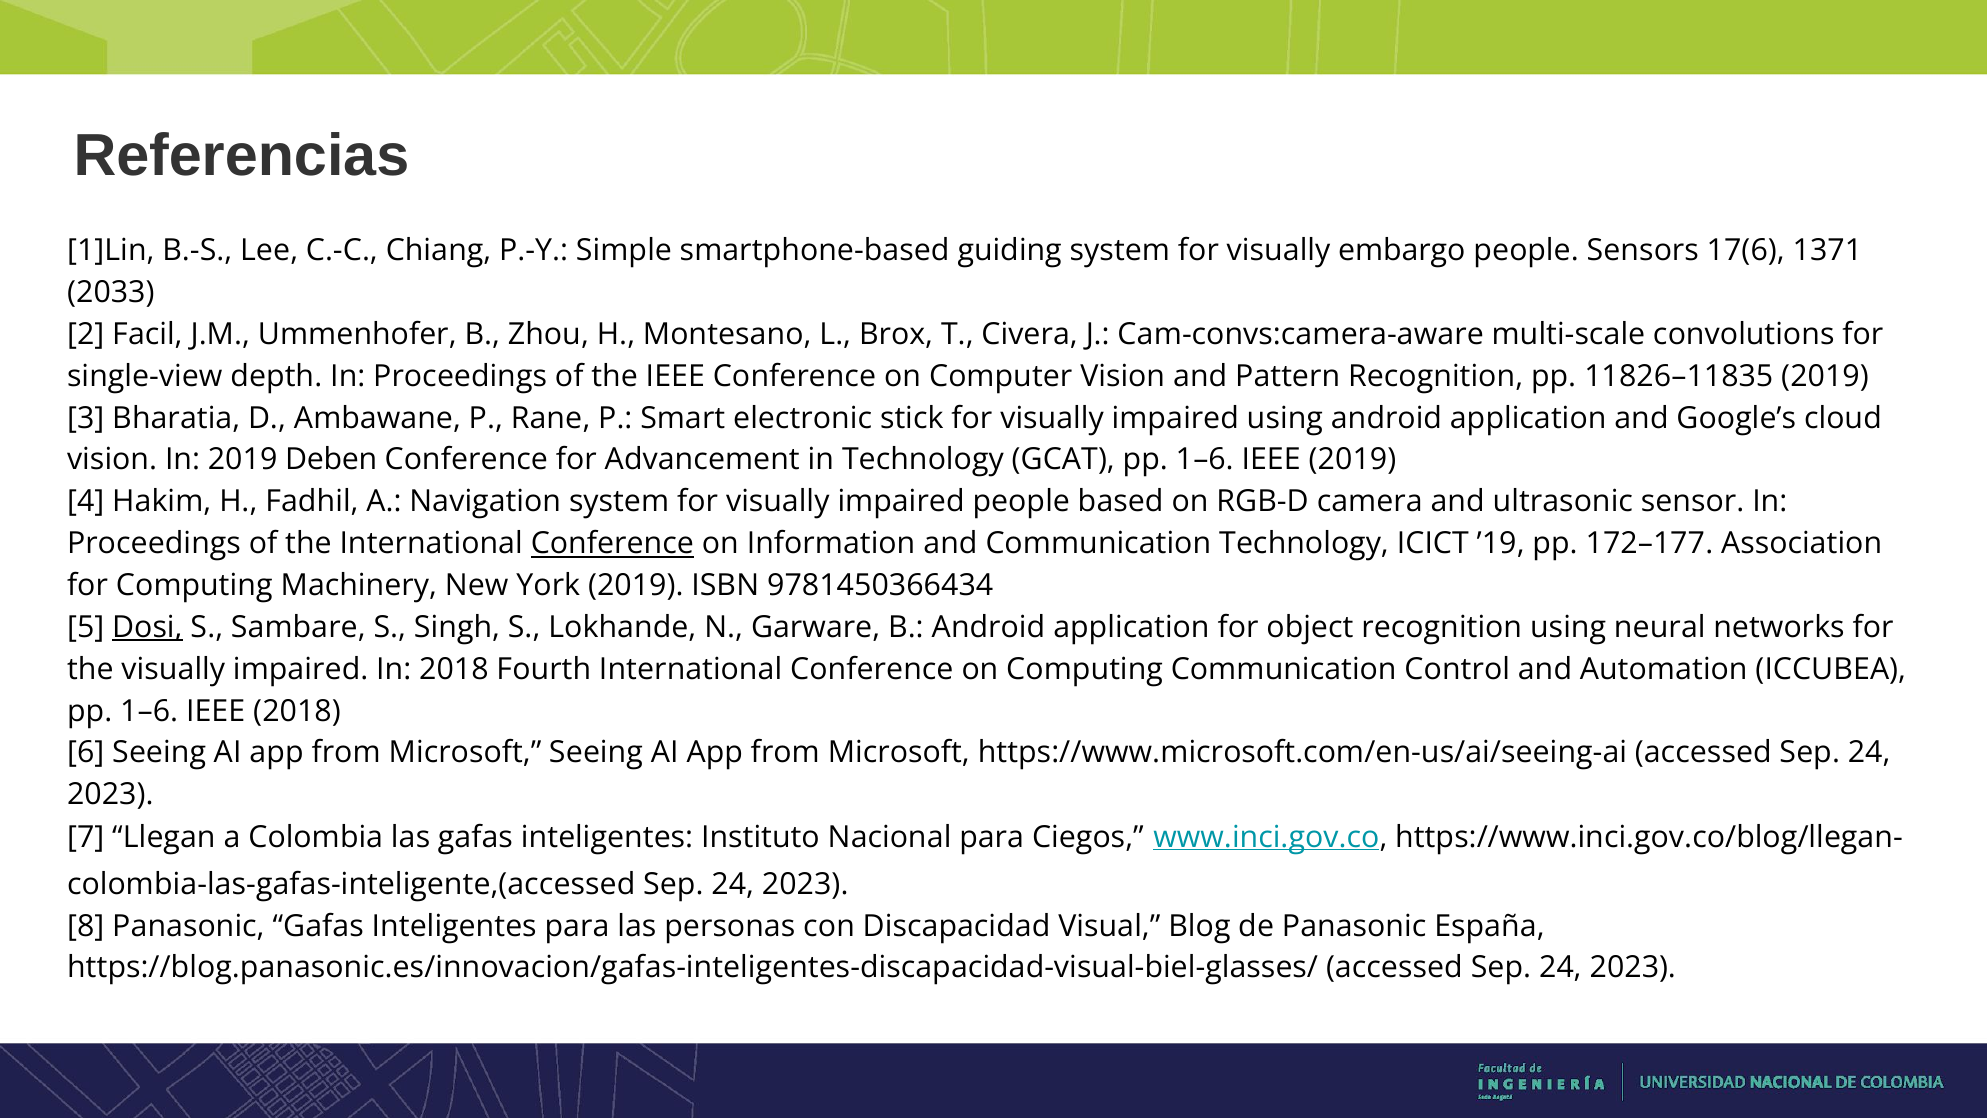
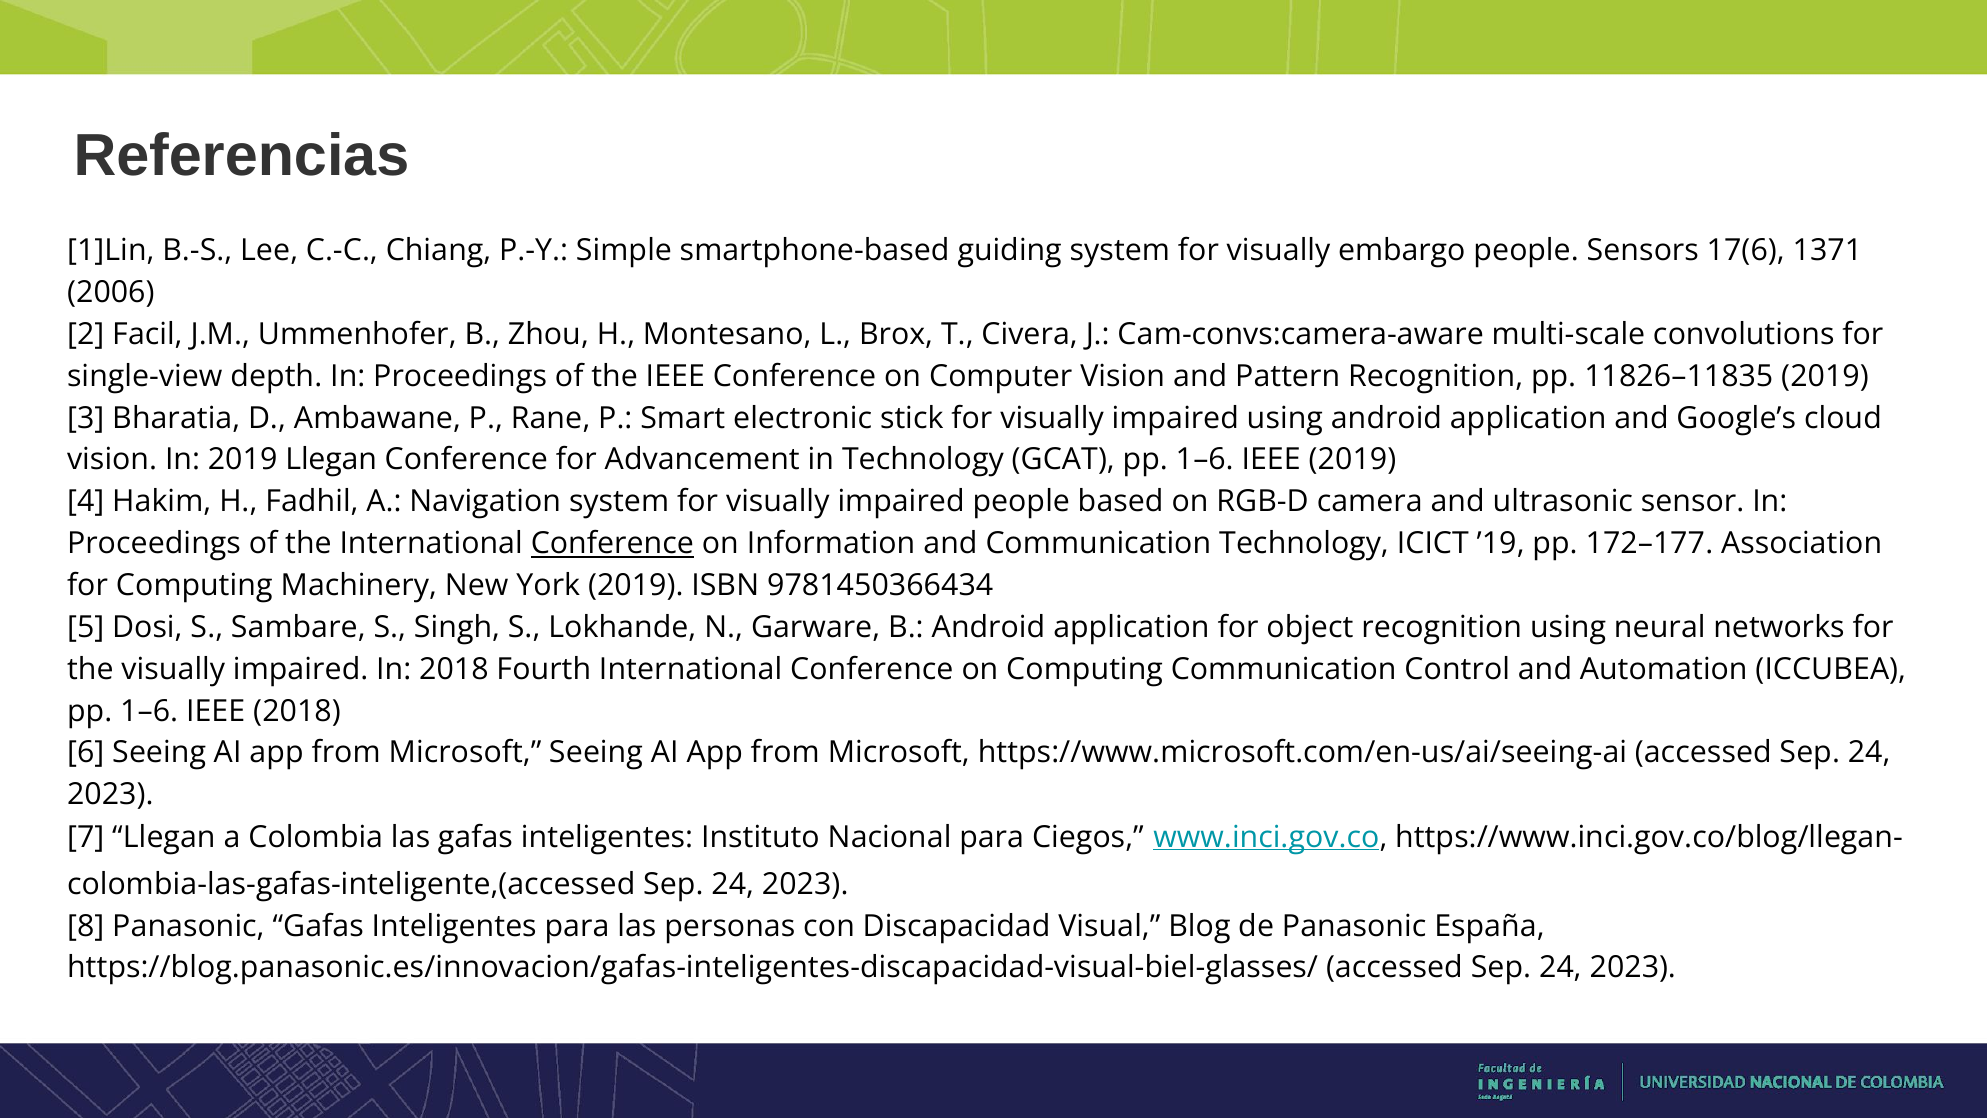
2033: 2033 -> 2006
2019 Deben: Deben -> Llegan
Dosi underline: present -> none
